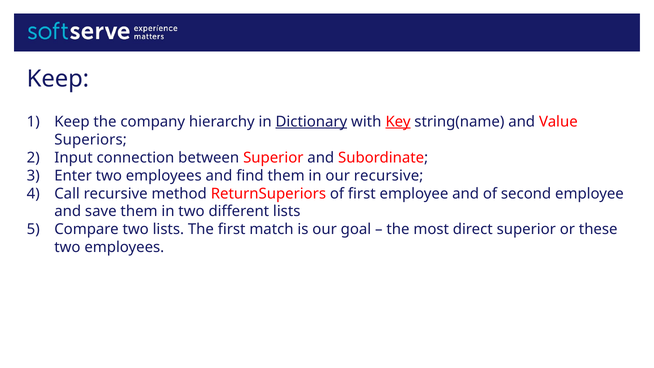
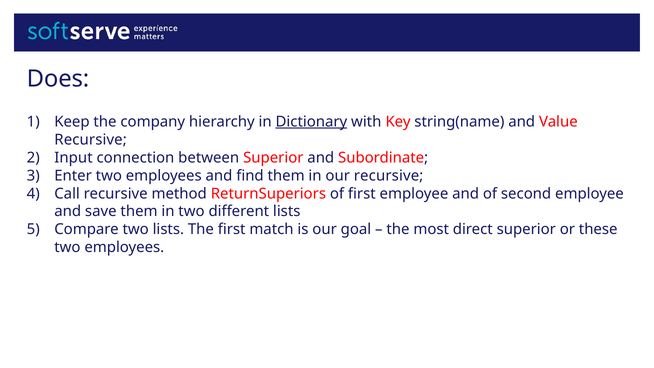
Keep at (58, 79): Keep -> Does
Key underline: present -> none
Superiors at (91, 140): Superiors -> Recursive
